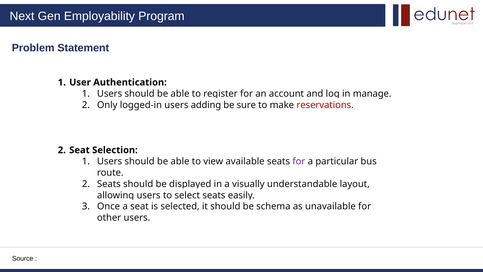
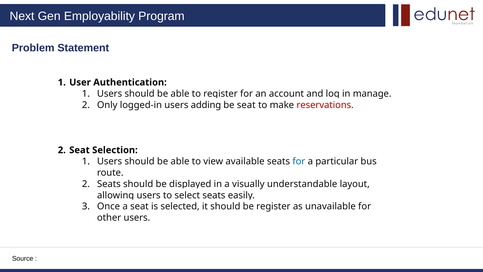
be sure: sure -> seat
for at (299, 161) colour: purple -> blue
be schema: schema -> register
